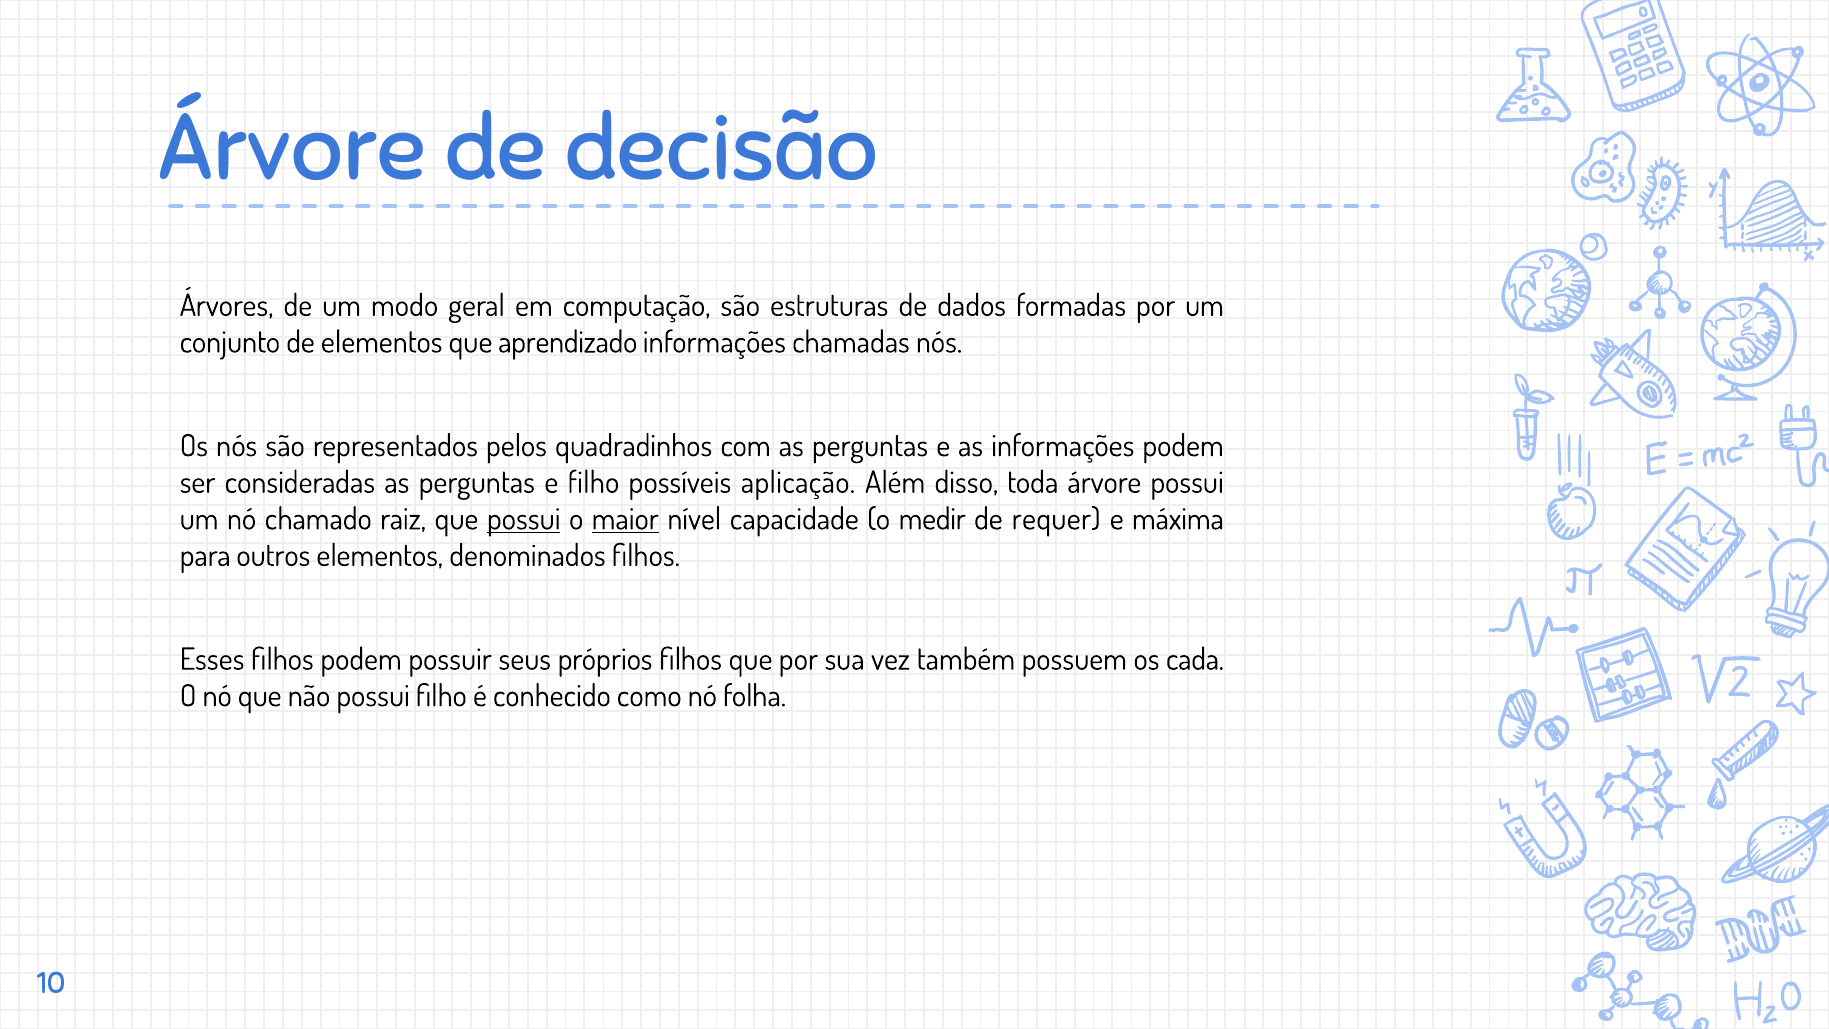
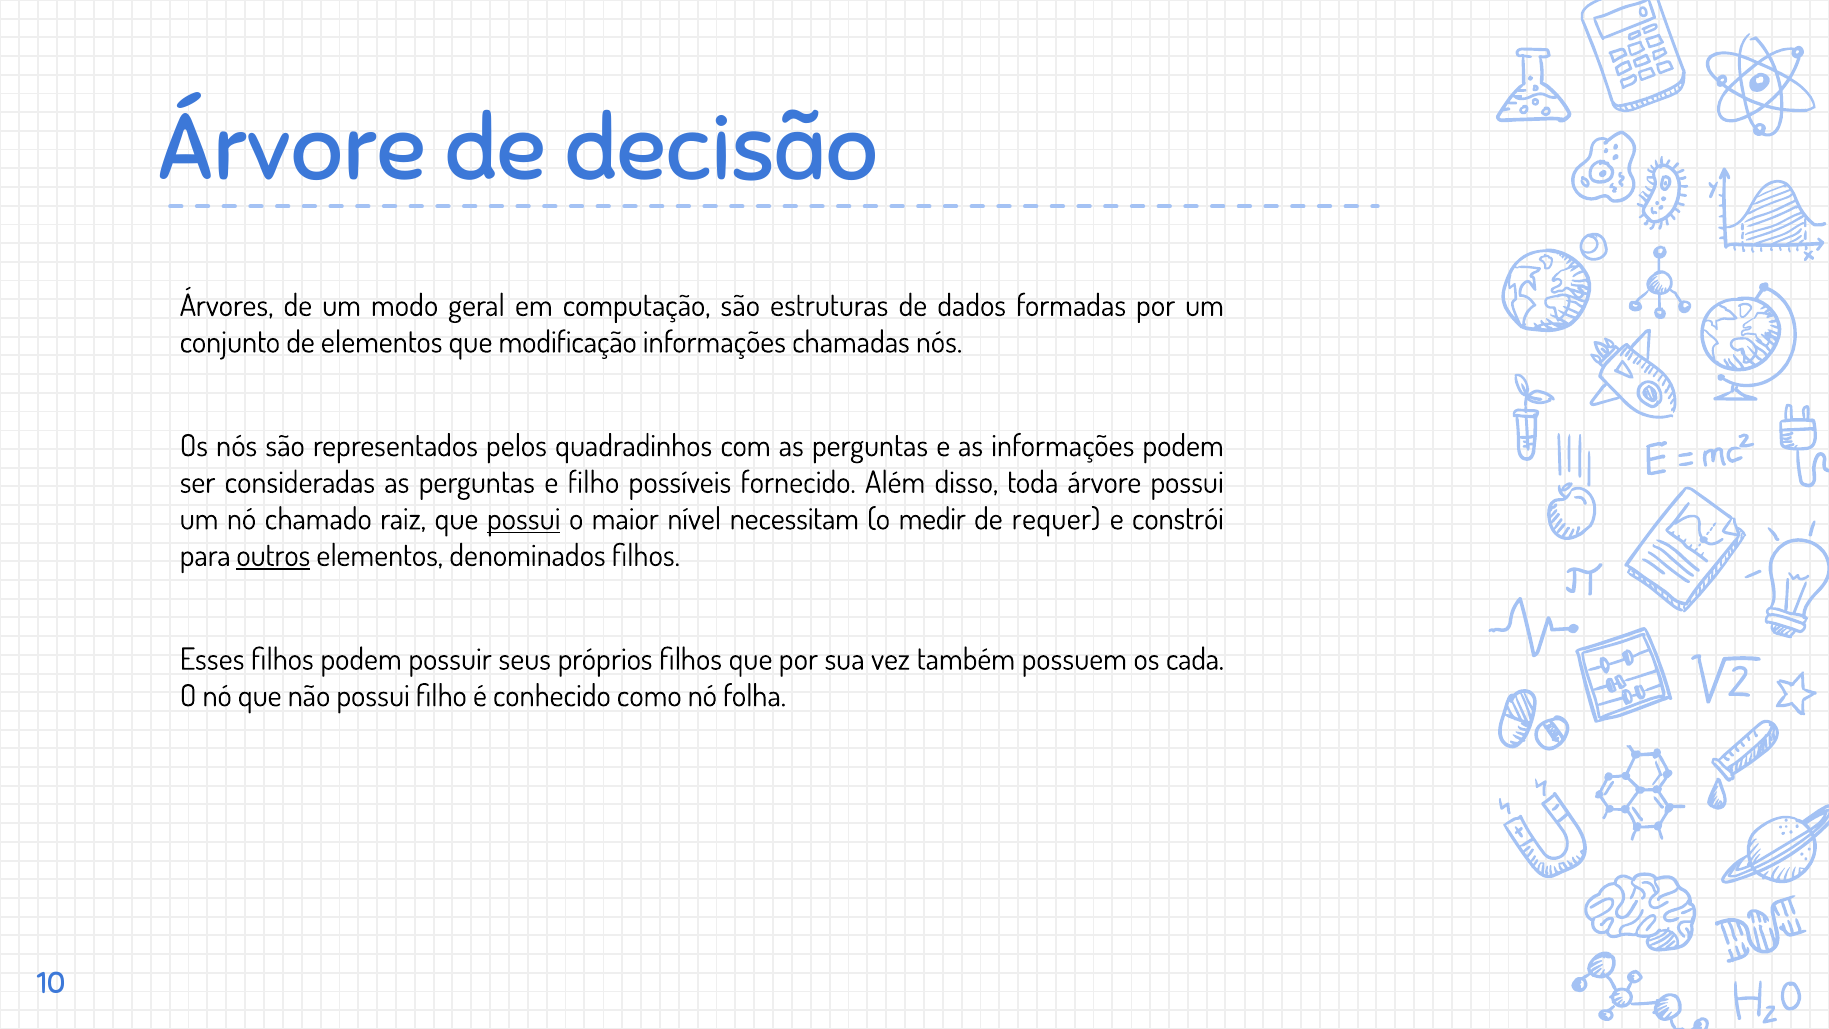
aprendizado: aprendizado -> modificação
aplicação: aplicação -> fornecido
maior underline: present -> none
capacidade: capacidade -> necessitam
máxima: máxima -> constrói
outros underline: none -> present
